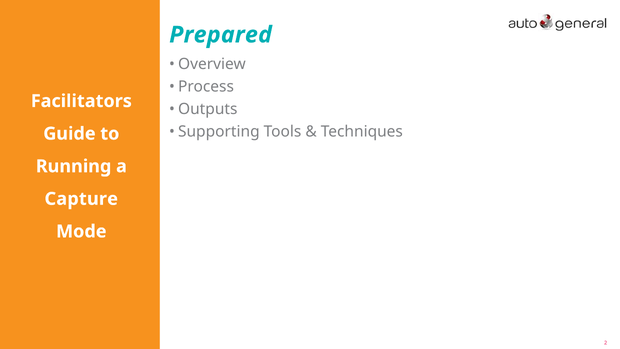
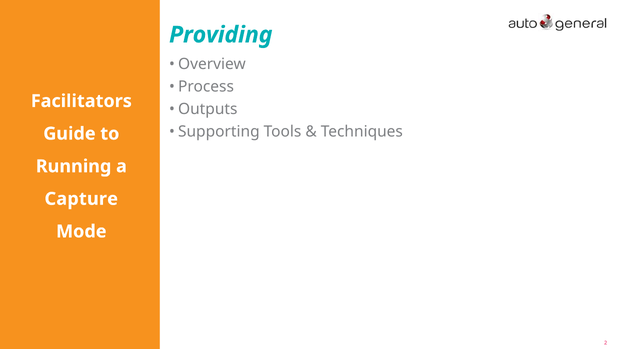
Prepared: Prepared -> Providing
